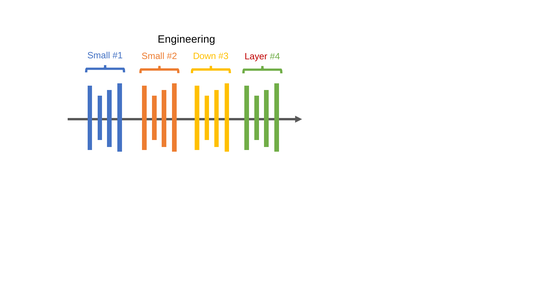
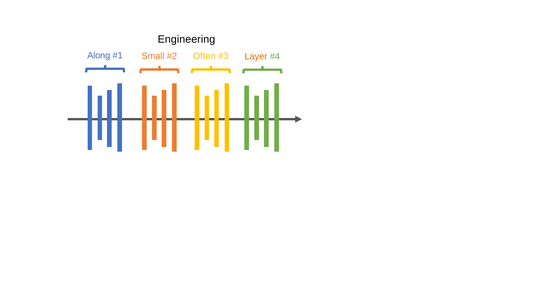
Small at (99, 55): Small -> Along
Down: Down -> Often
Layer colour: red -> orange
